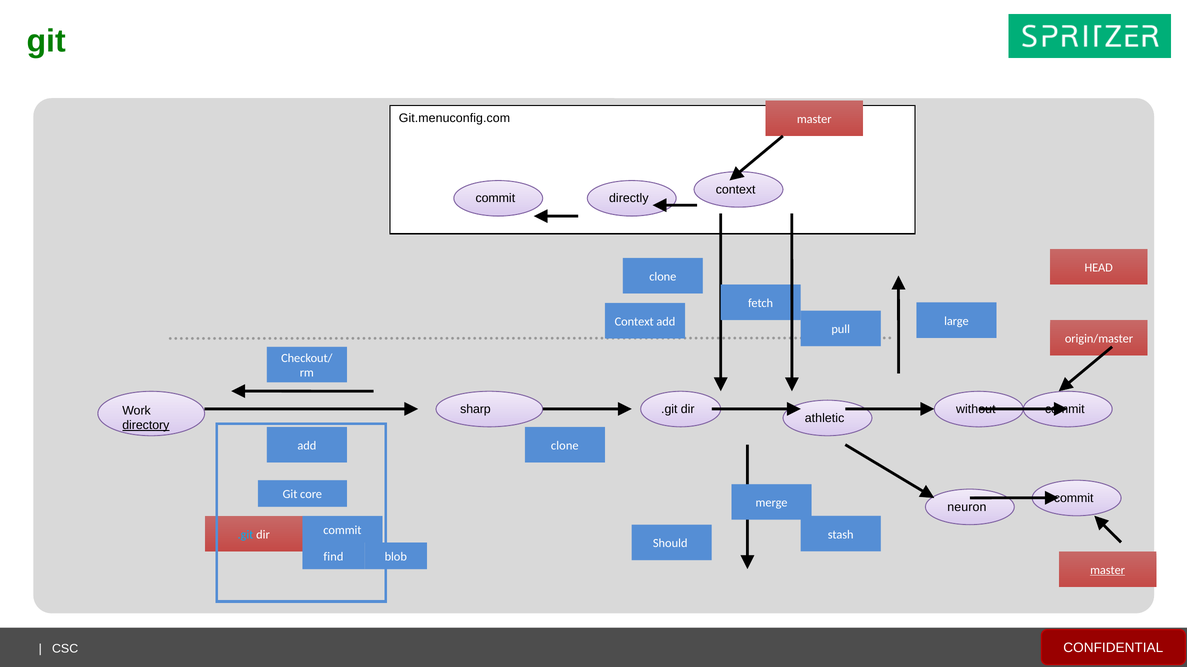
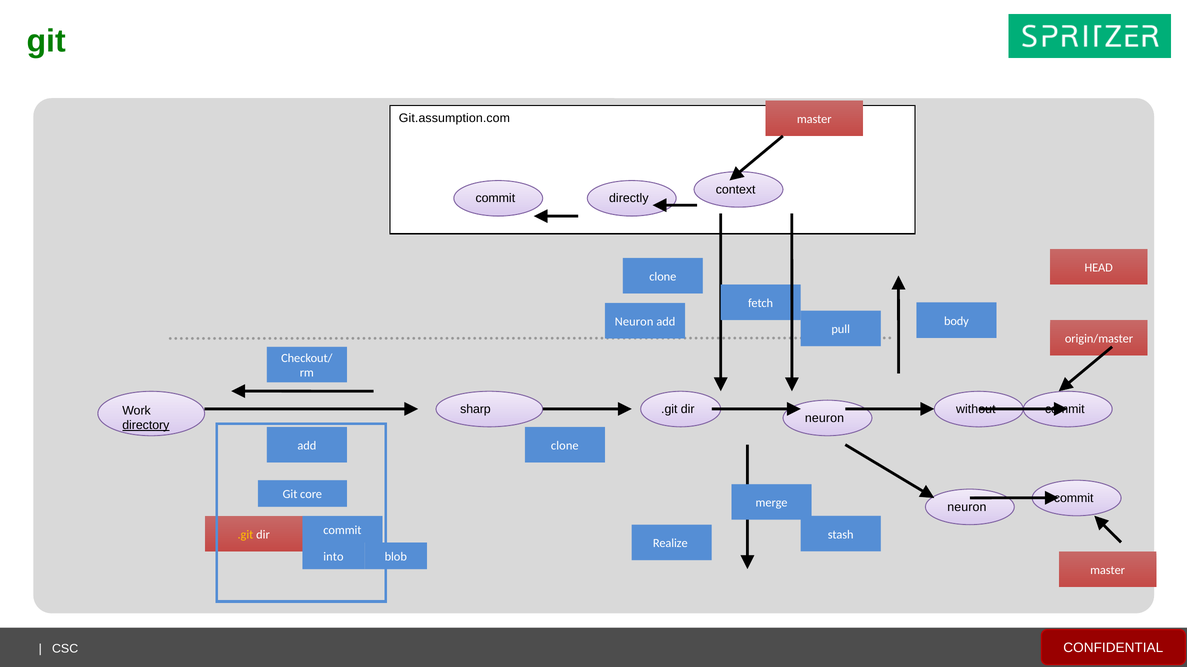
Git.menuconfig.com: Git.menuconfig.com -> Git.assumption.com
large: large -> body
Context at (634, 322): Context -> Neuron
athletic at (825, 418): athletic -> neuron
.git at (245, 535) colour: light blue -> yellow
Should: Should -> Realize
find: find -> into
master at (1108, 570) underline: present -> none
